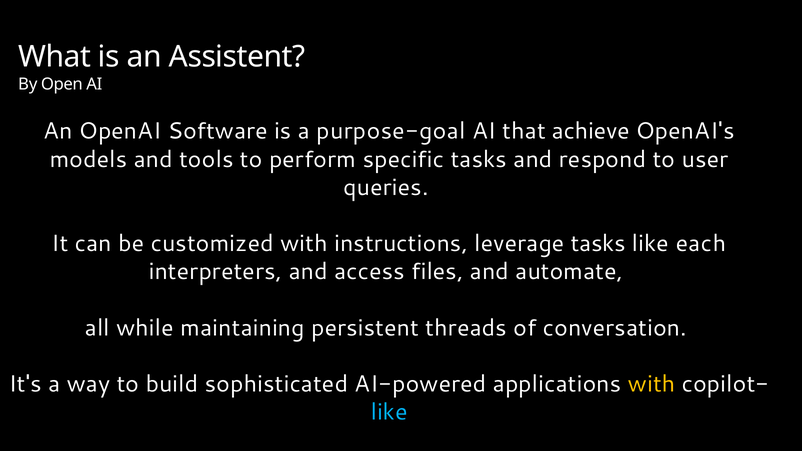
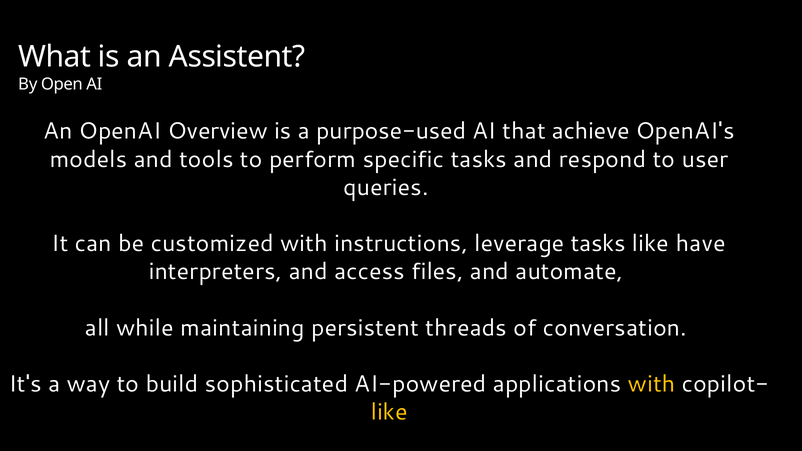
Software: Software -> Overview
purpose-goal: purpose-goal -> purpose-used
each: each -> have
like at (389, 412) colour: light blue -> yellow
